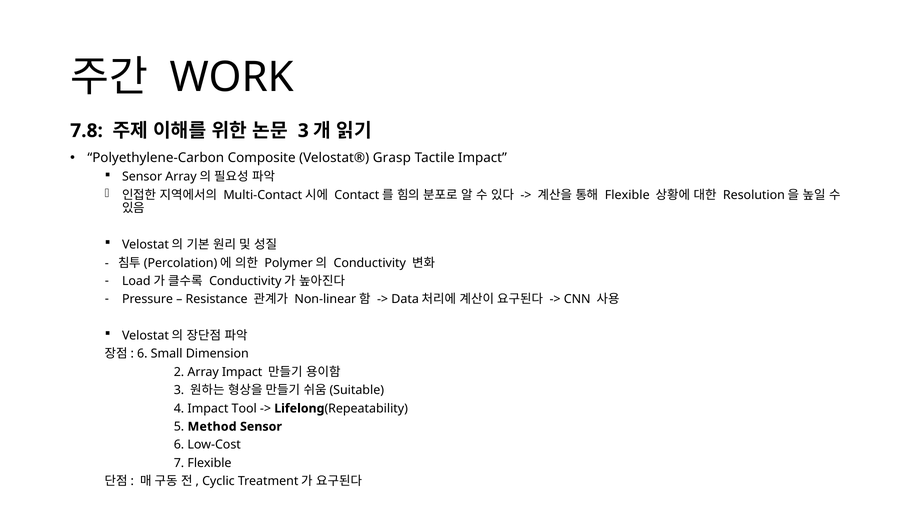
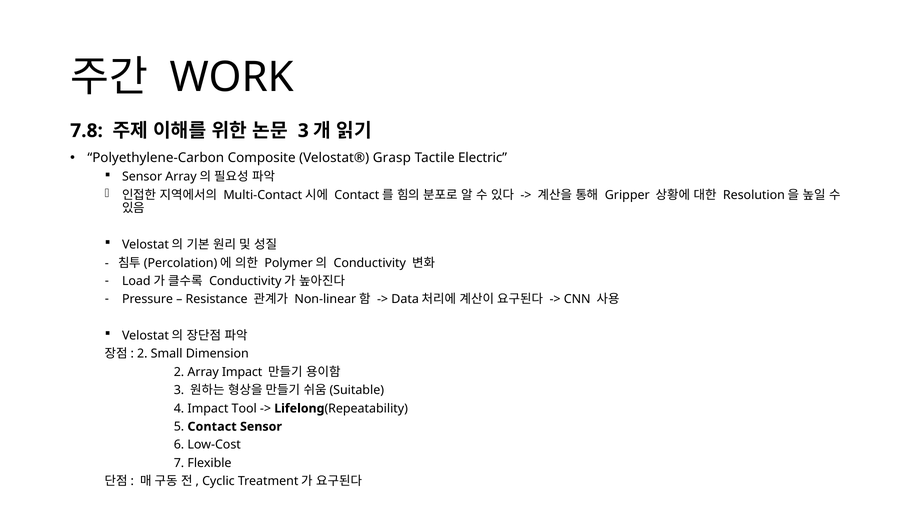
Tactile Impact: Impact -> Electric
Flexible at (627, 195): Flexible -> Gripper
6 at (142, 354): 6 -> 2
Method: Method -> Contact
